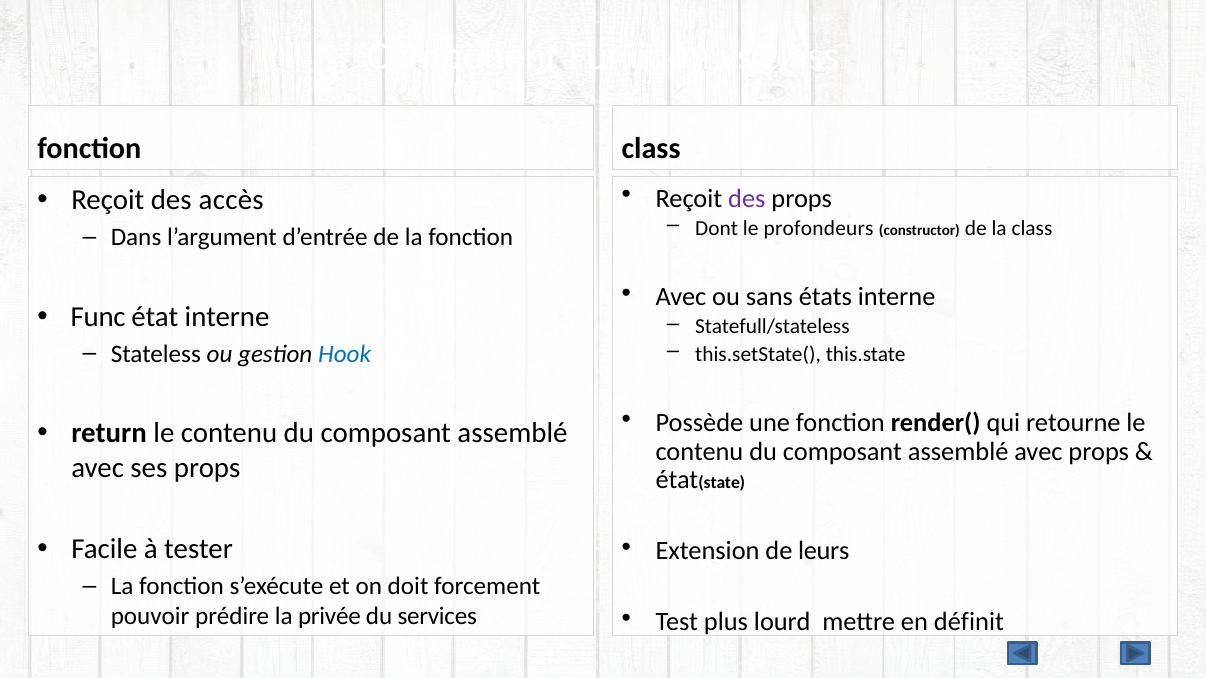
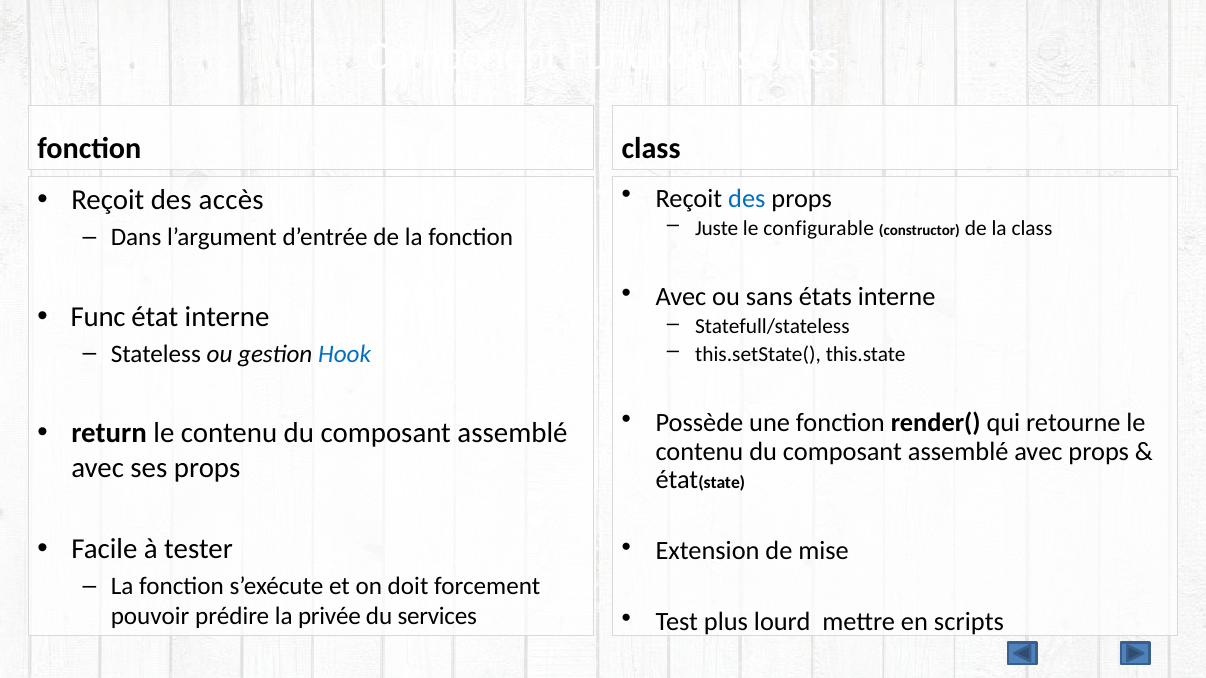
des at (747, 199) colour: purple -> blue
Dont: Dont -> Juste
profondeurs: profondeurs -> configurable
leurs: leurs -> mise
définit: définit -> scripts
